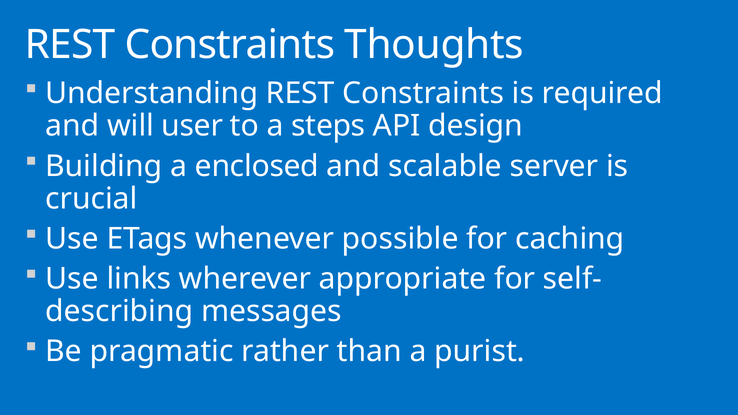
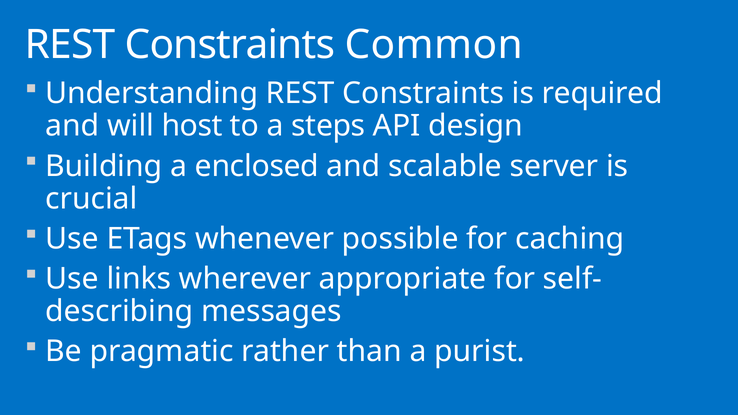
Thoughts: Thoughts -> Common
user: user -> host
